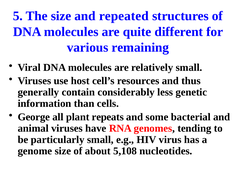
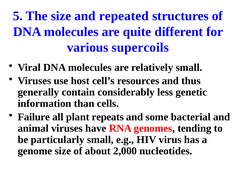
remaining: remaining -> supercoils
George: George -> Failure
5,108: 5,108 -> 2,000
